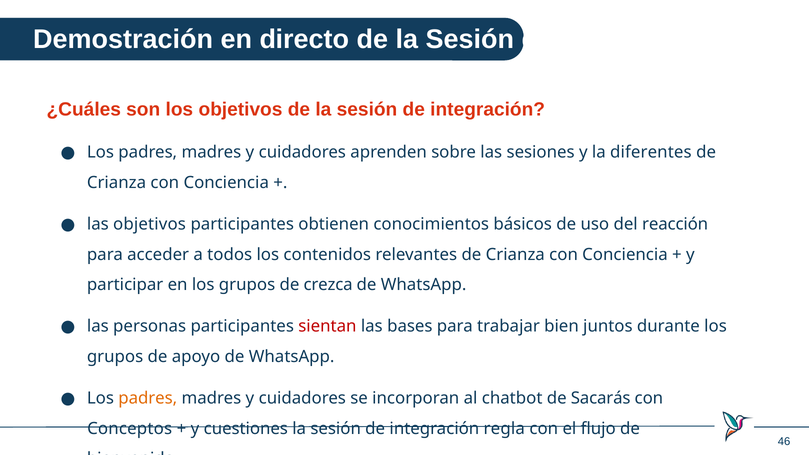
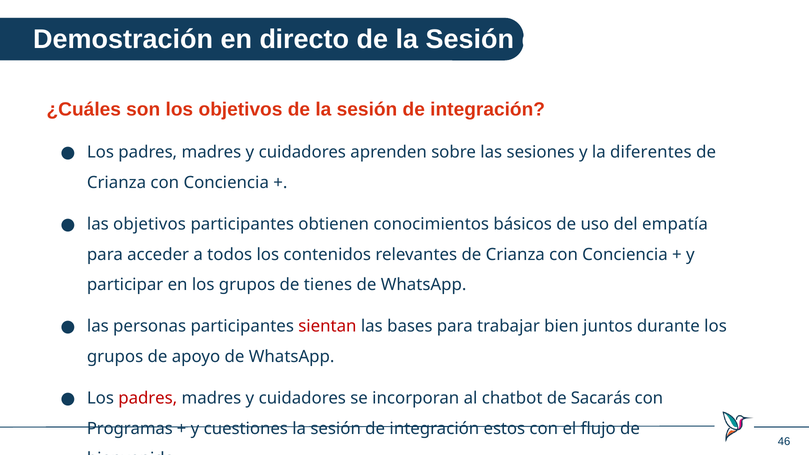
reacción: reacción -> empatía
crezca: crezca -> tienes
padres at (148, 398) colour: orange -> red
Conceptos: Conceptos -> Programas
regla: regla -> estos
